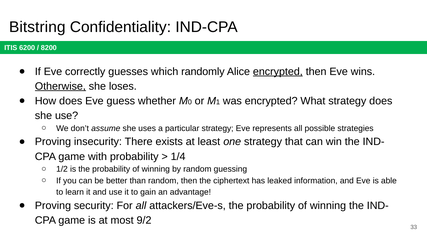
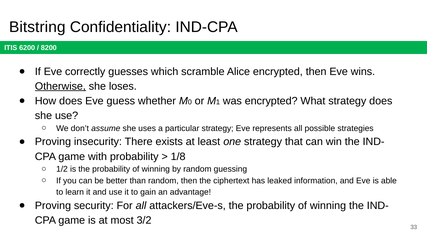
randomly: randomly -> scramble
encrypted at (278, 72) underline: present -> none
1/4: 1/4 -> 1/8
9/2: 9/2 -> 3/2
